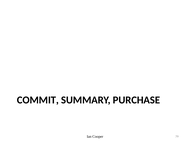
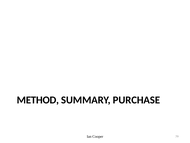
COMMIT: COMMIT -> METHOD
